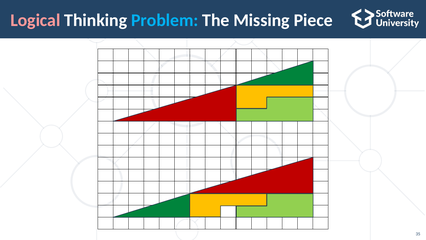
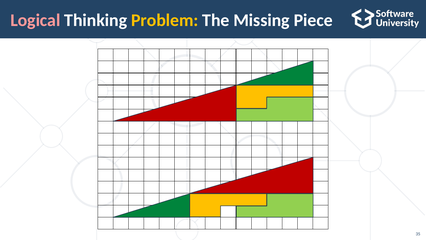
Problem colour: light blue -> yellow
